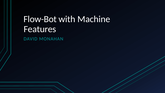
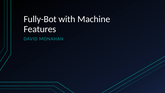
Flow-Bot: Flow-Bot -> Fully-Bot
